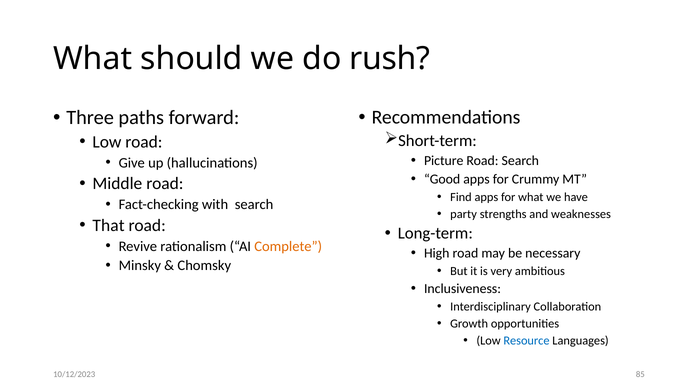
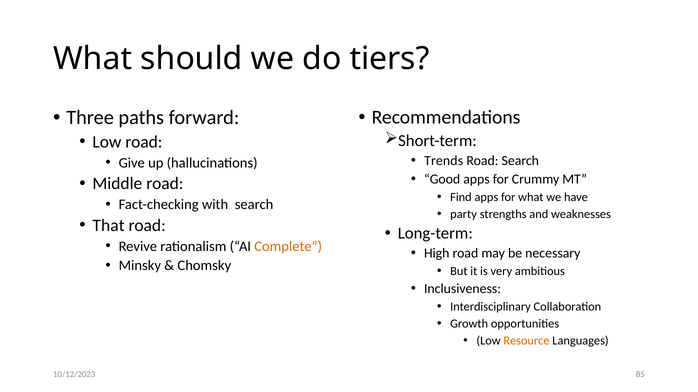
rush: rush -> tiers
Picture: Picture -> Trends
Resource colour: blue -> orange
